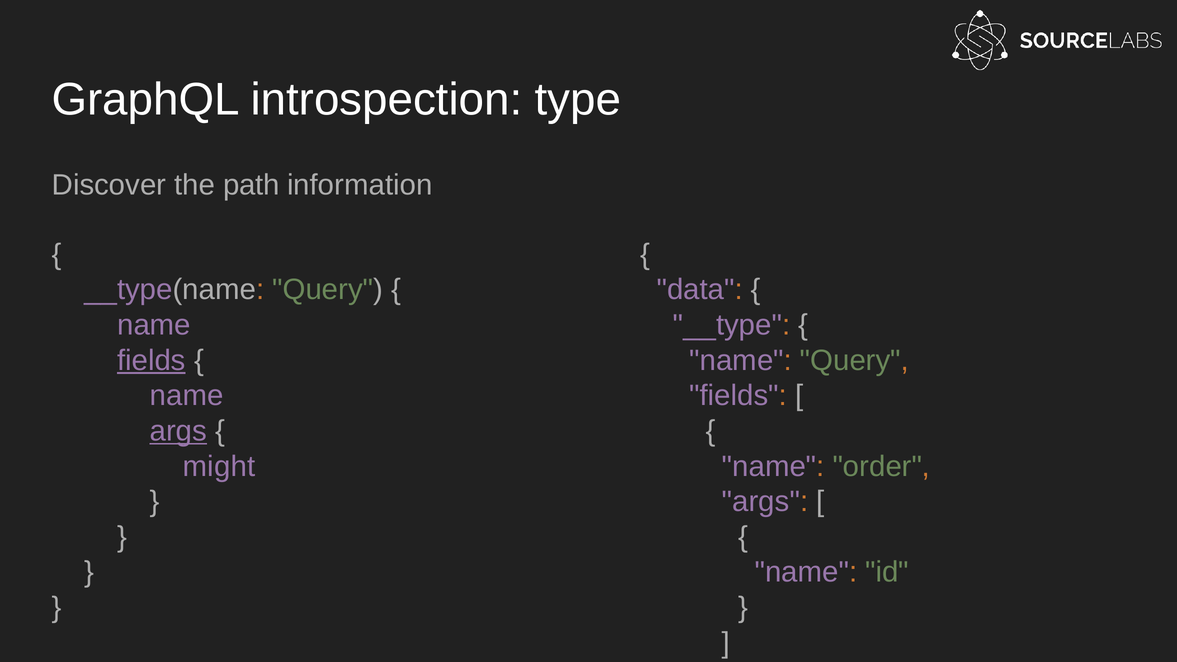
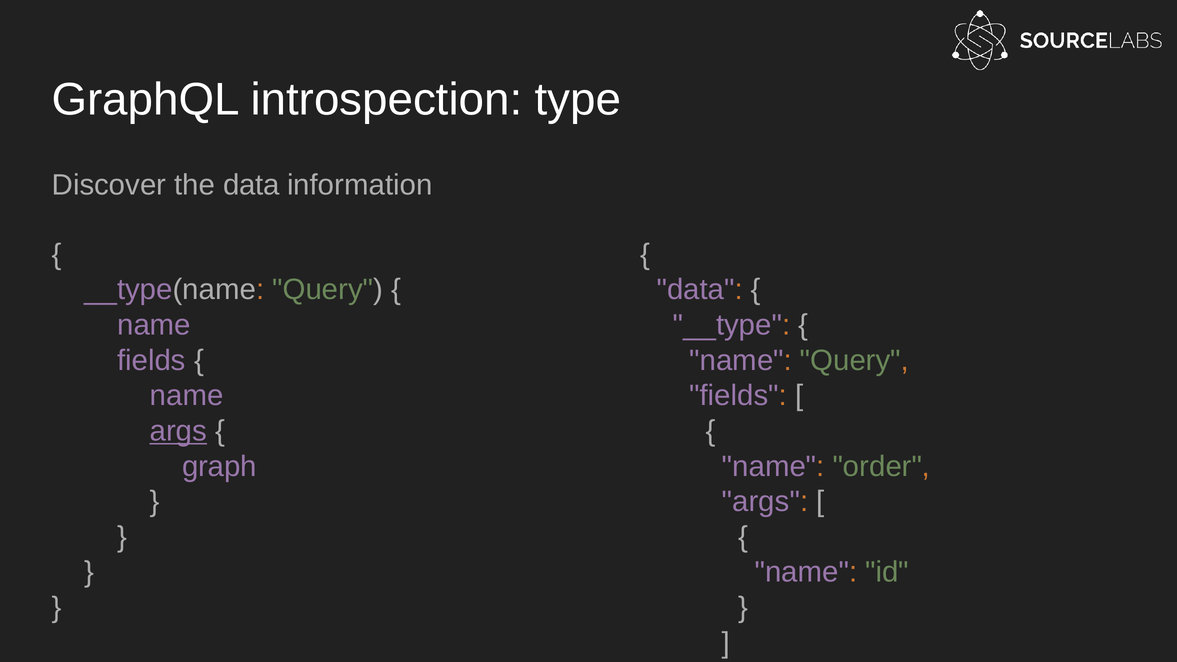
the path: path -> data
fields at (151, 360) underline: present -> none
might: might -> graph
